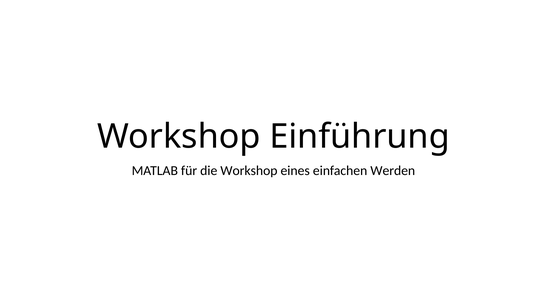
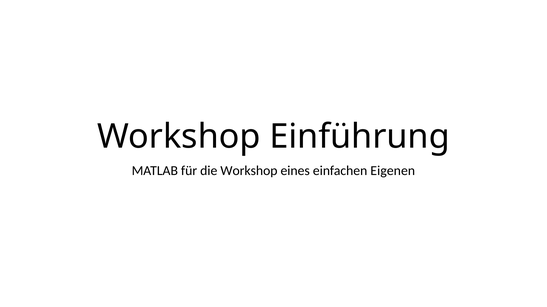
Werden: Werden -> Eigenen
